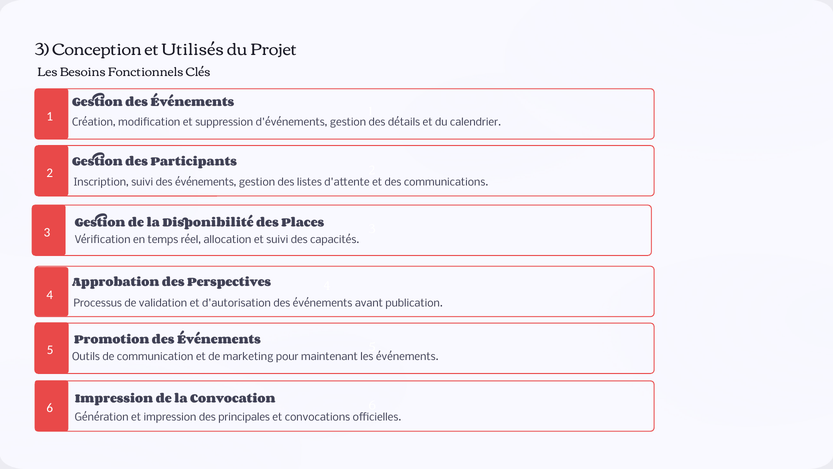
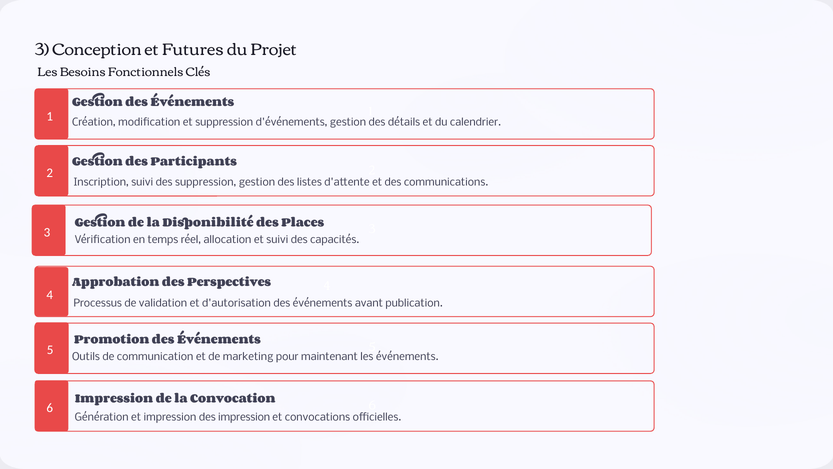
Utilisés: Utilisés -> Futures
suivi des événements: événements -> suppression
des principales: principales -> impression
